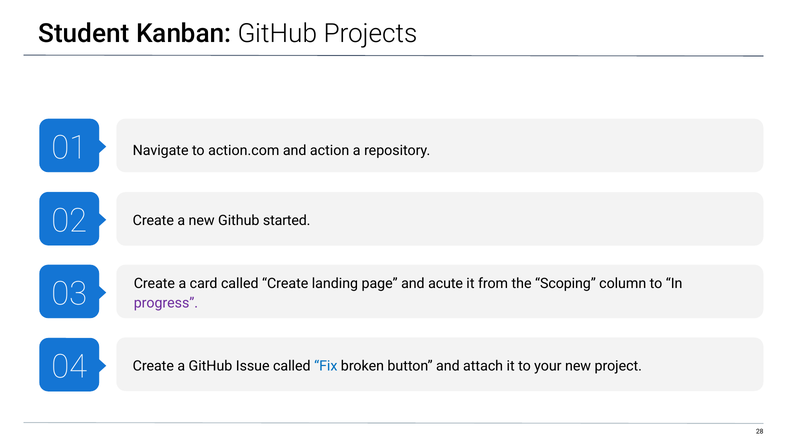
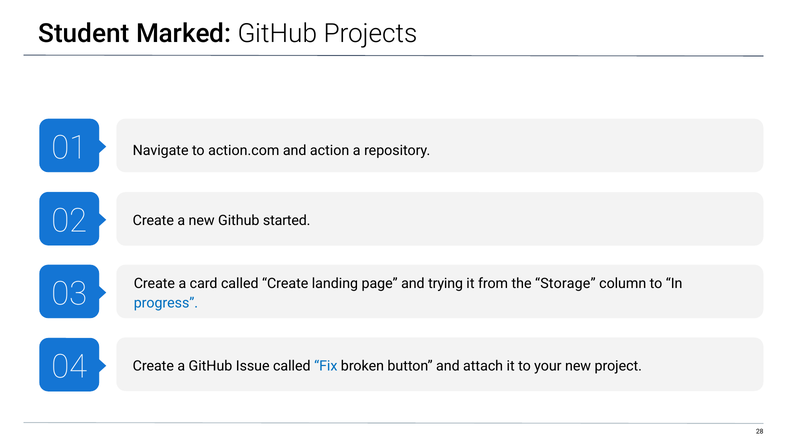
Kanban: Kanban -> Marked
acute: acute -> trying
Scoping: Scoping -> Storage
progress colour: purple -> blue
